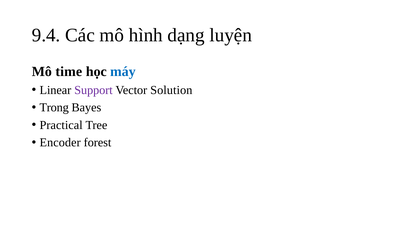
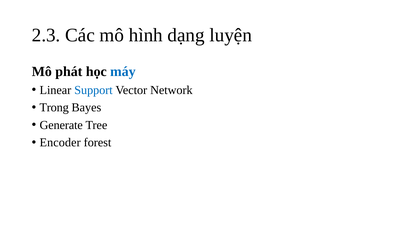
9.4: 9.4 -> 2.3
time: time -> phát
Support colour: purple -> blue
Solution: Solution -> Network
Practical: Practical -> Generate
